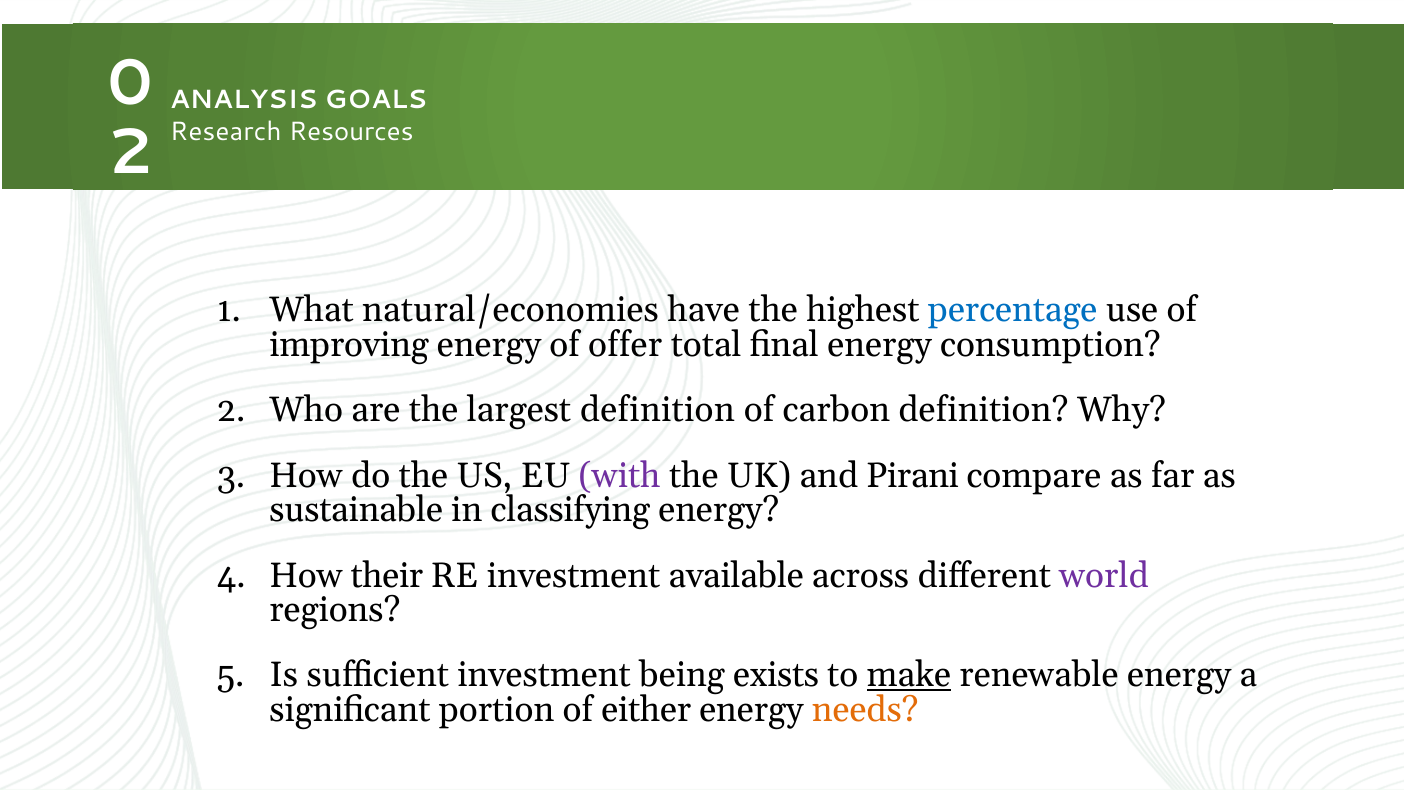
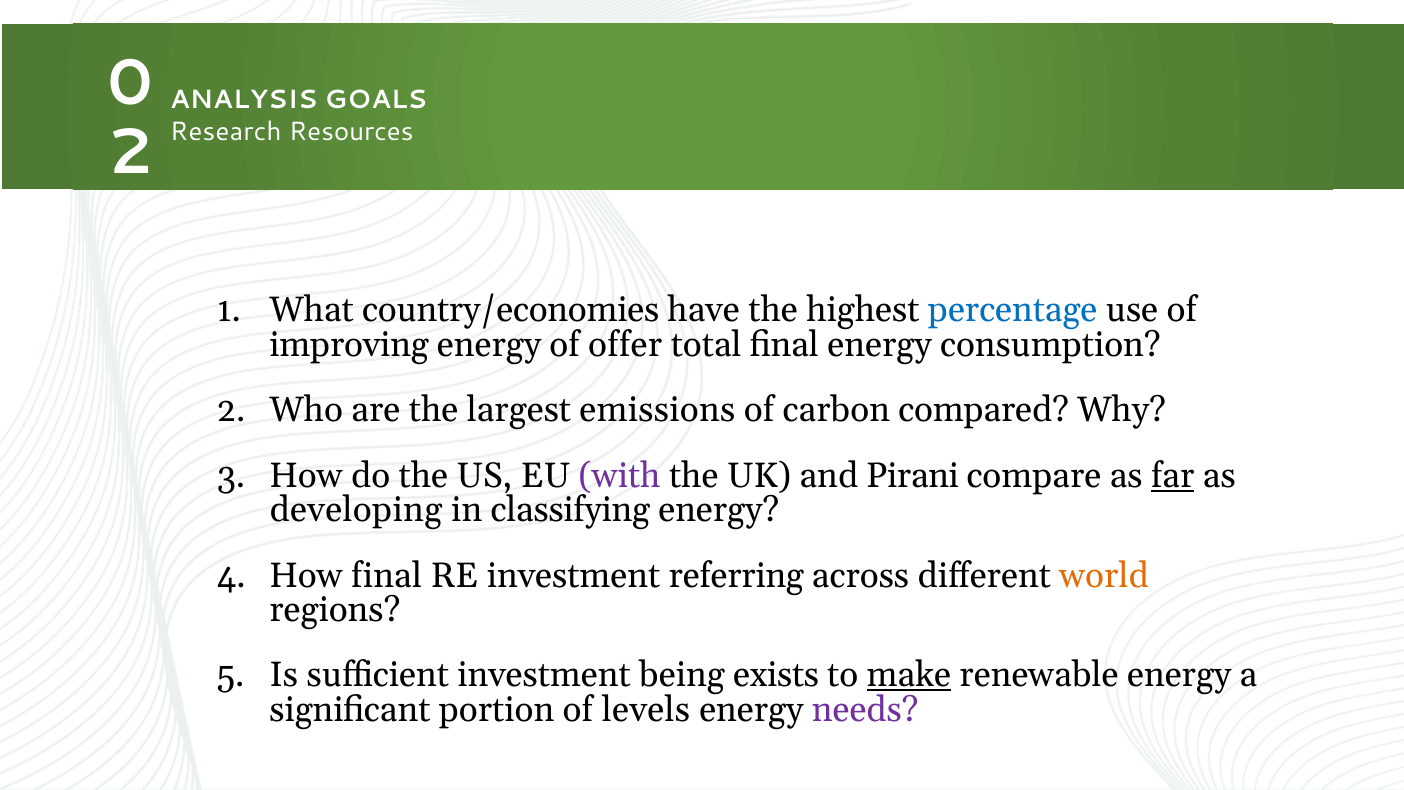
natural/economies: natural/economies -> country/economies
largest definition: definition -> emissions
carbon definition: definition -> compared
far underline: none -> present
sustainable: sustainable -> developing
How their: their -> final
available: available -> referring
world colour: purple -> orange
either: either -> levels
needs colour: orange -> purple
